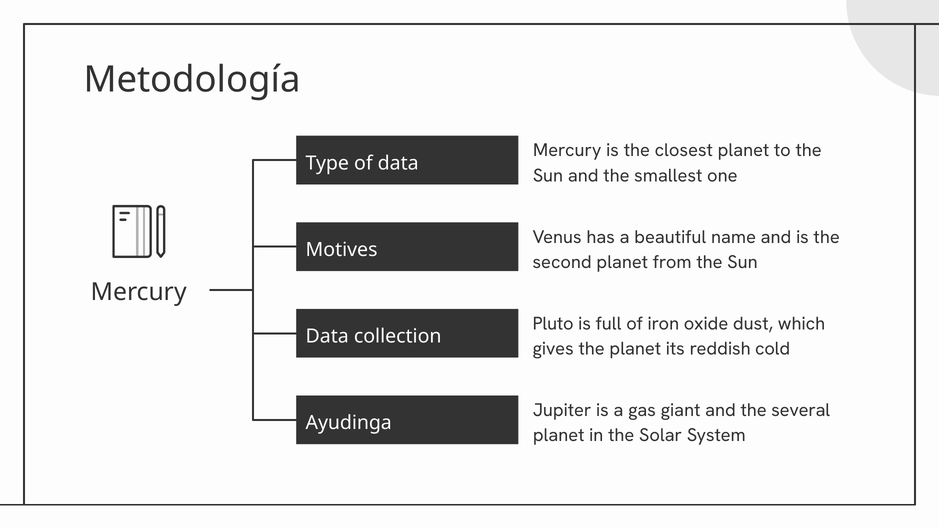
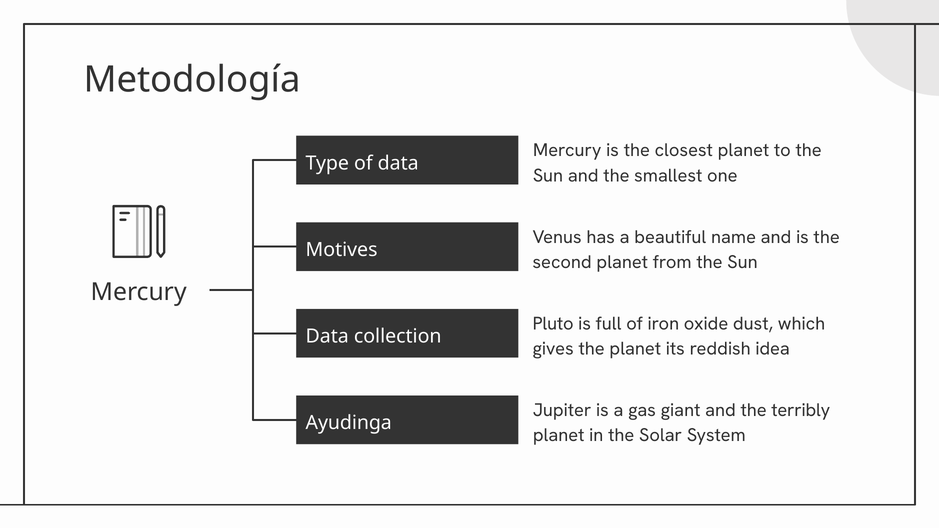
cold: cold -> idea
several: several -> terribly
